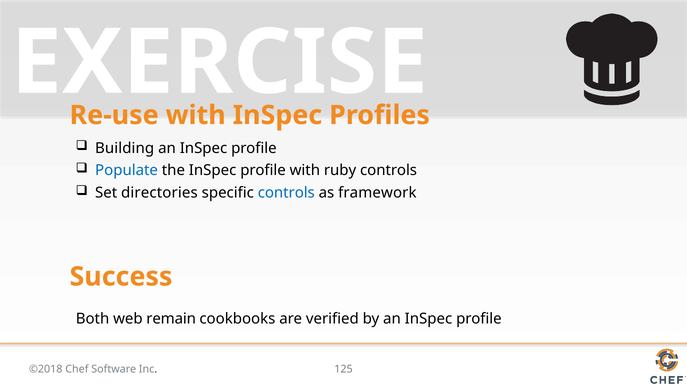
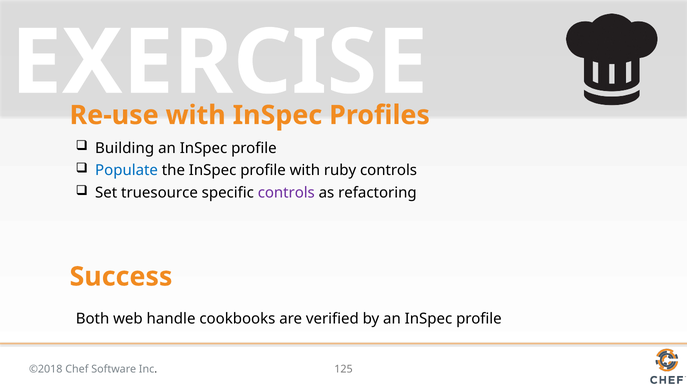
directories: directories -> truesource
controls at (286, 193) colour: blue -> purple
framework: framework -> refactoring
remain: remain -> handle
